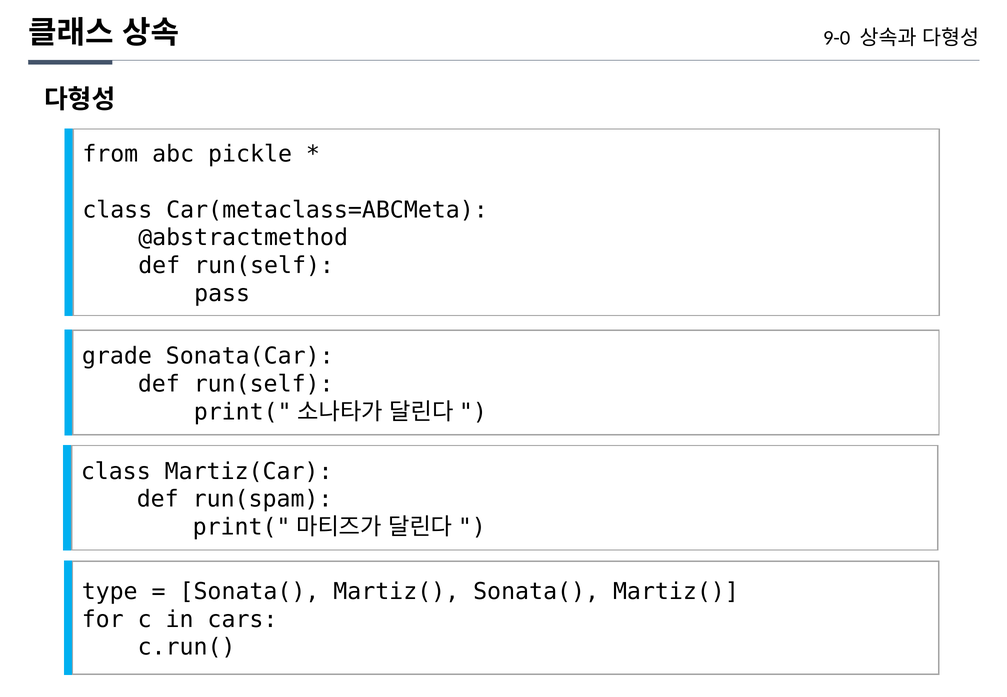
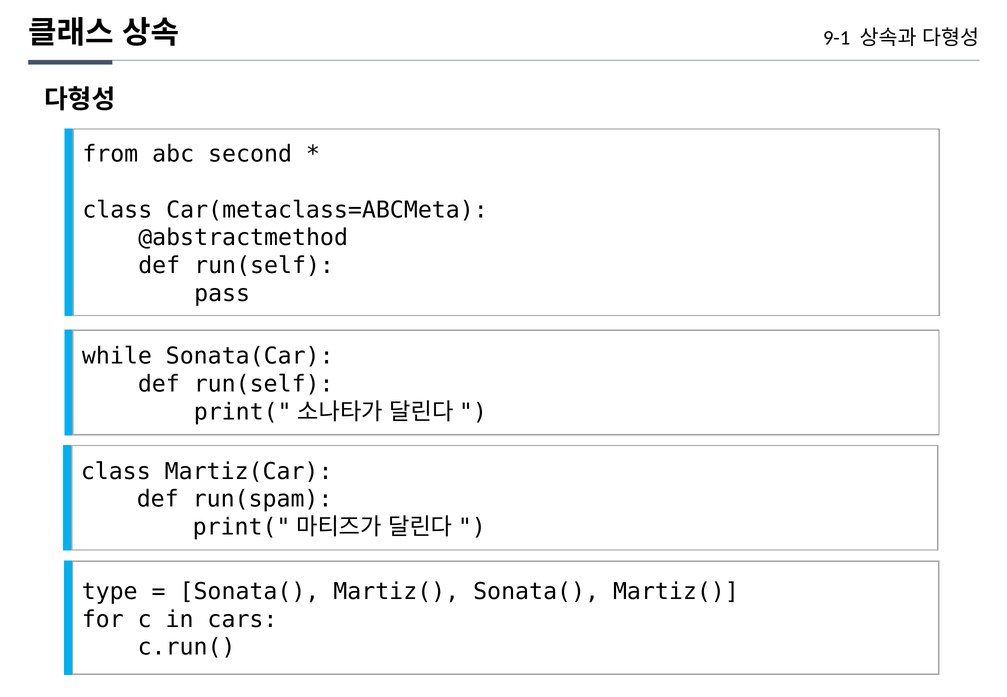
9-0: 9-0 -> 9-1
pickle: pickle -> second
grade: grade -> while
